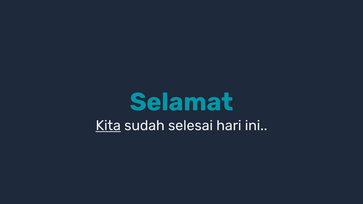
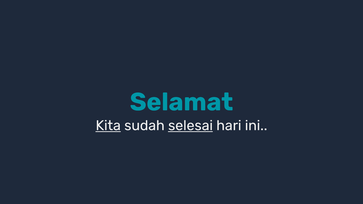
selesai underline: none -> present
